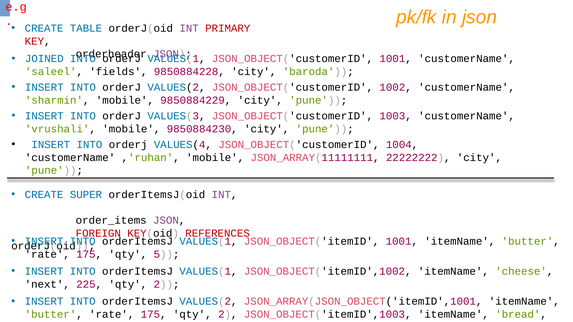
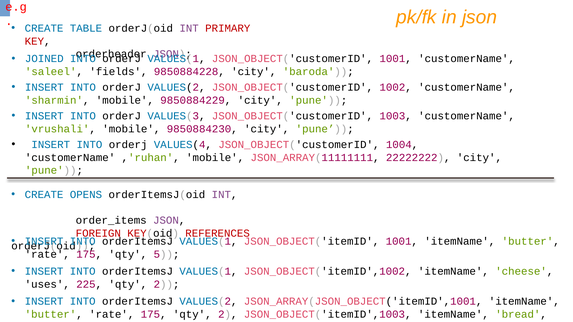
SUPER: SUPER -> OPENS
next: next -> uses
